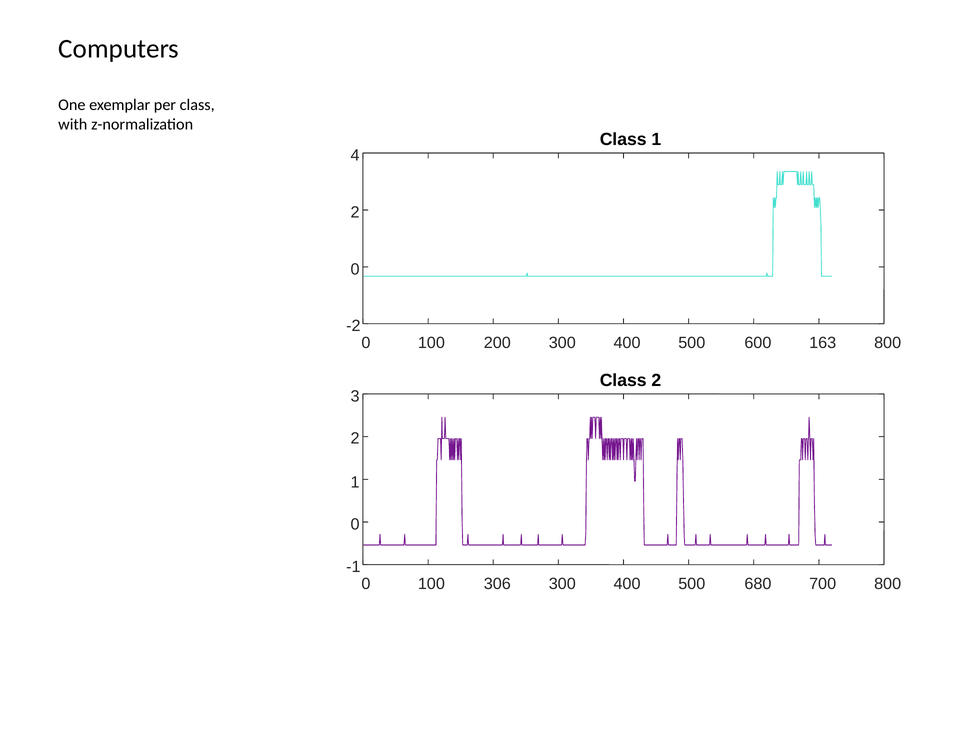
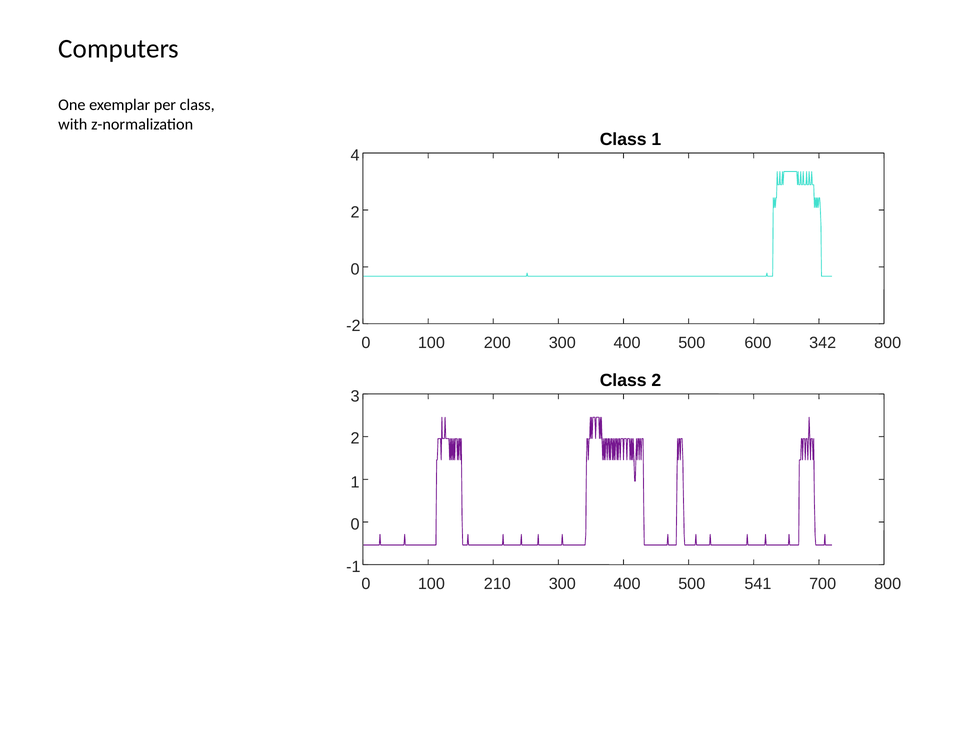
163: 163 -> 342
306: 306 -> 210
680: 680 -> 541
